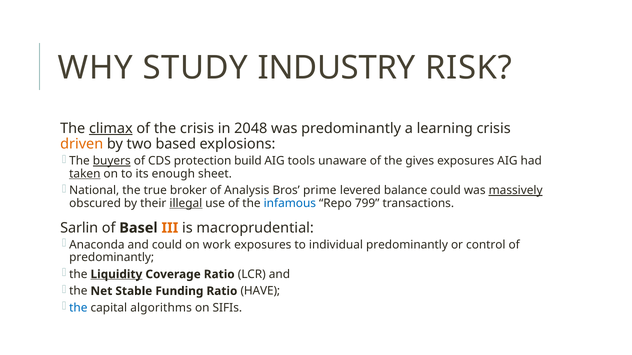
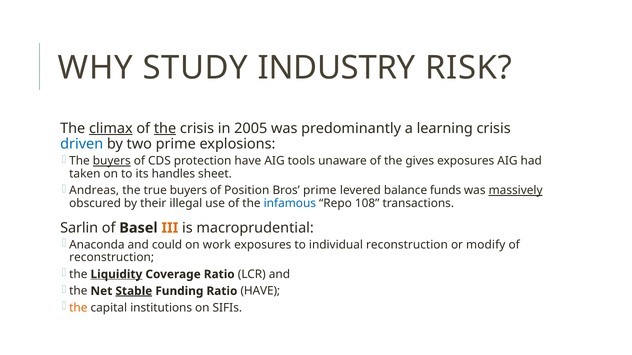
the at (165, 129) underline: none -> present
2048: 2048 -> 2005
driven colour: orange -> blue
two based: based -> prime
protection build: build -> have
taken underline: present -> none
enough: enough -> handles
National: National -> Andreas
true broker: broker -> buyers
Analysis: Analysis -> Position
balance could: could -> funds
illegal underline: present -> none
799: 799 -> 108
individual predominantly: predominantly -> reconstruction
control: control -> modify
predominantly at (112, 258): predominantly -> reconstruction
Stable underline: none -> present
the at (78, 308) colour: blue -> orange
algorithms: algorithms -> institutions
